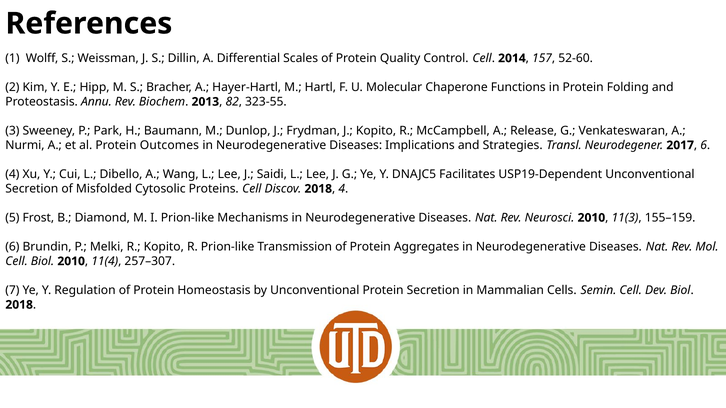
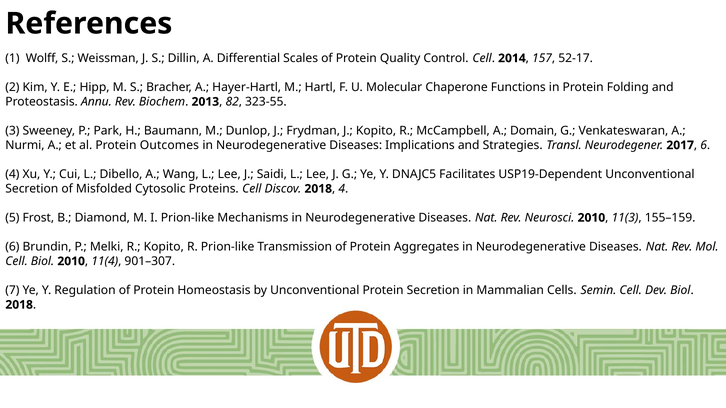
52-60: 52-60 -> 52-17
Release: Release -> Domain
257–307: 257–307 -> 901–307
